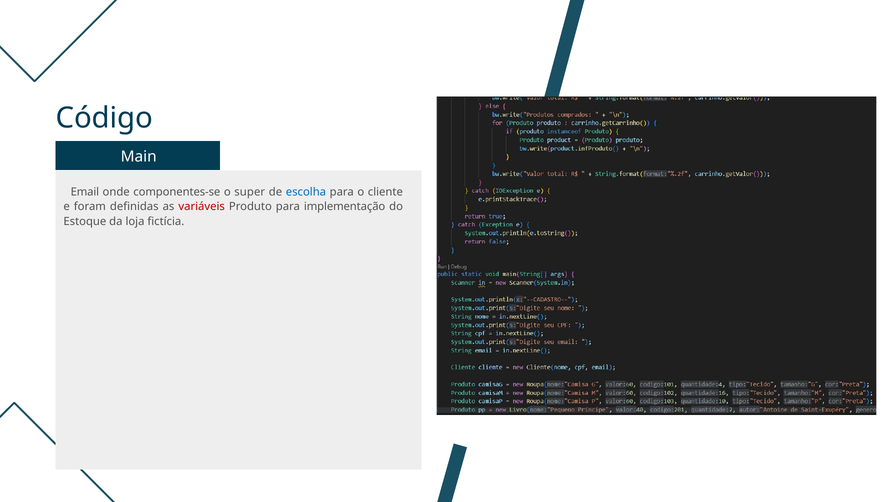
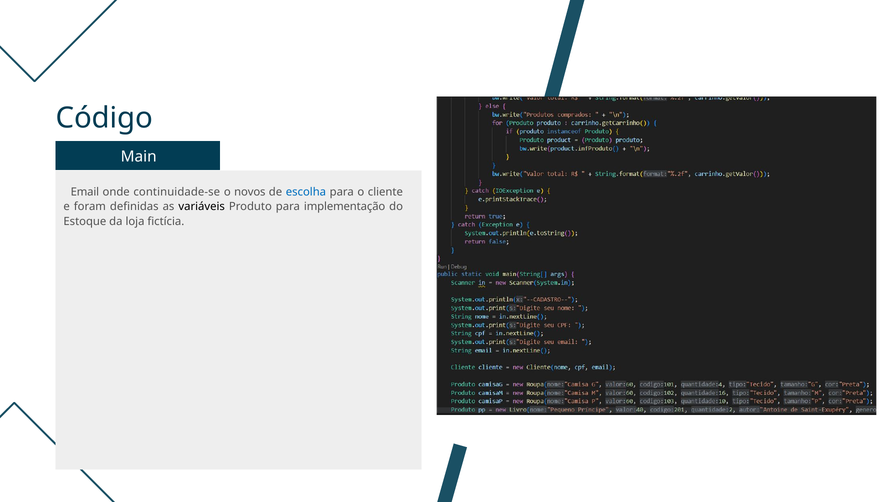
componentes-se: componentes-se -> continuidade-se
super: super -> novos
variáveis colour: red -> black
